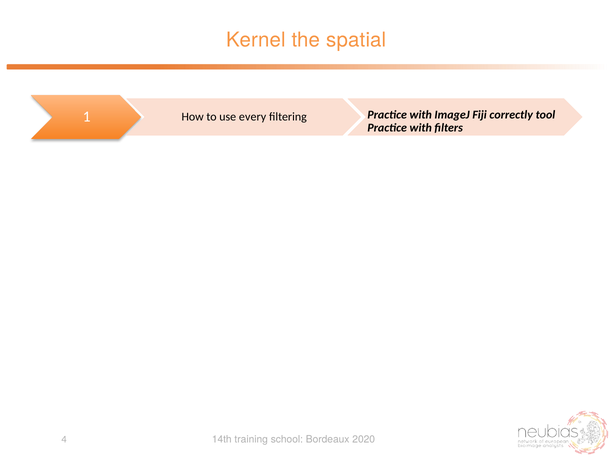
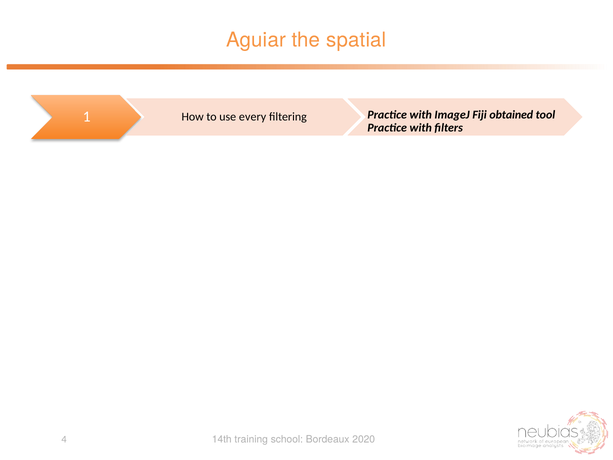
Kernel: Kernel -> Aguiar
correctly: correctly -> obtained
